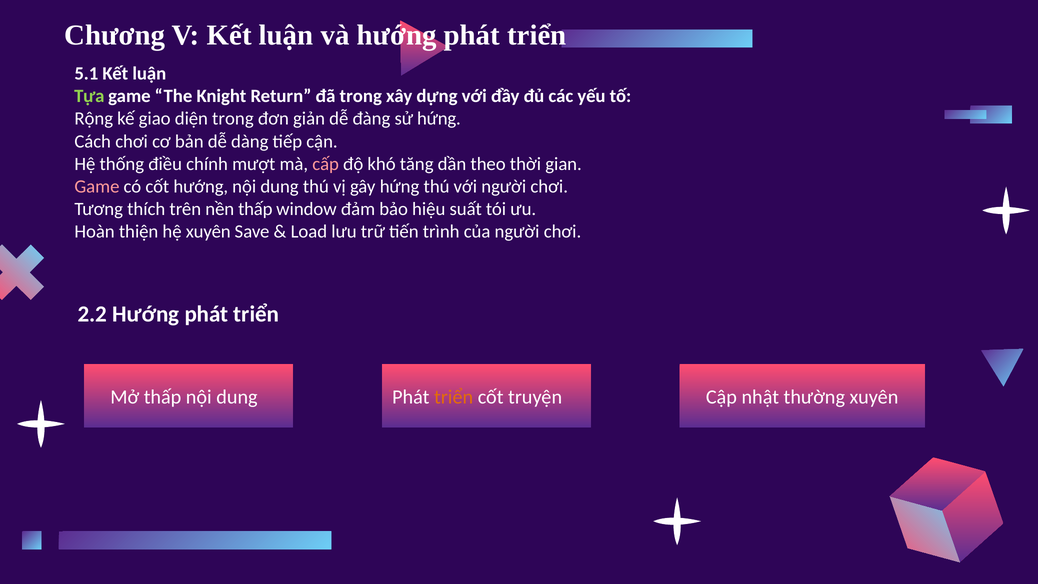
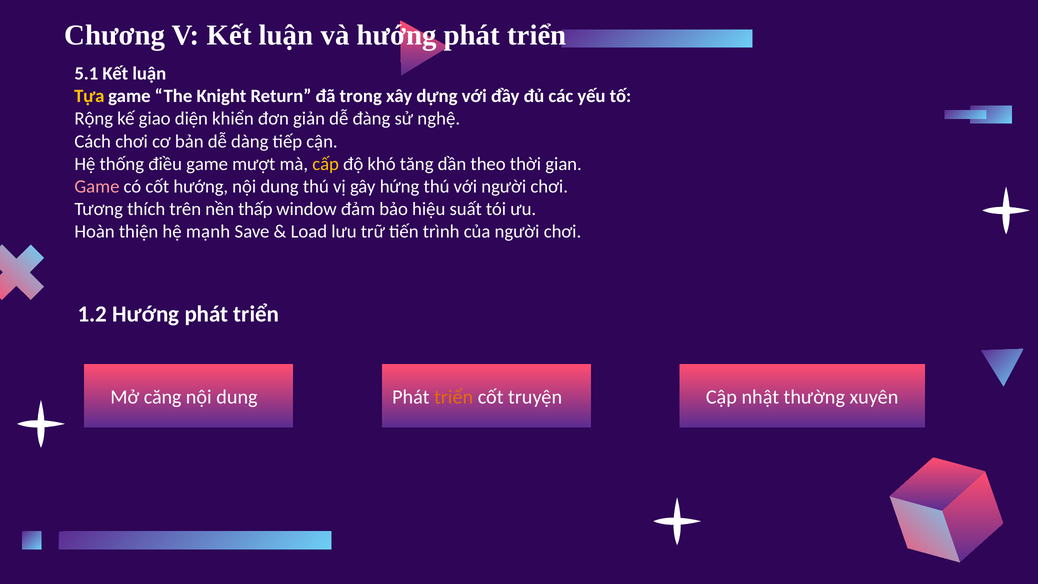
Tựa colour: light green -> yellow
diện trong: trong -> khiển
sử hứng: hứng -> nghệ
điều chính: chính -> game
cấp colour: pink -> yellow
hệ xuyên: xuyên -> mạnh
2.2: 2.2 -> 1.2
Mở thấp: thấp -> căng
